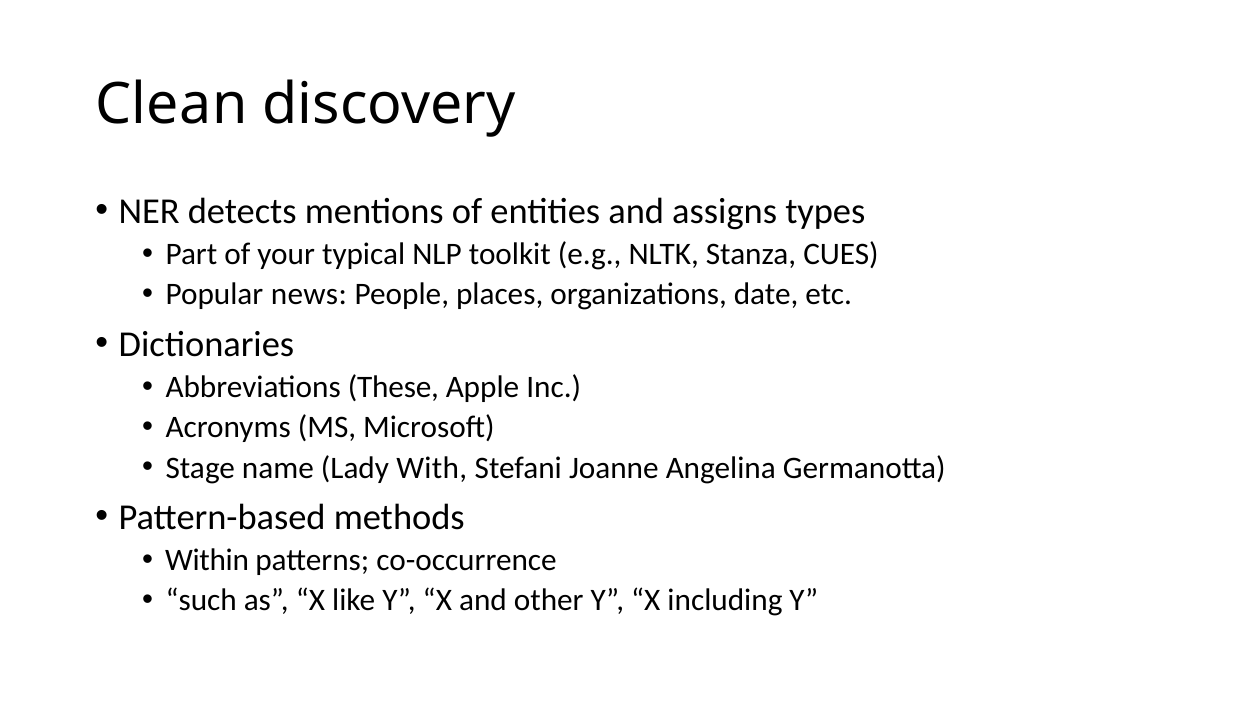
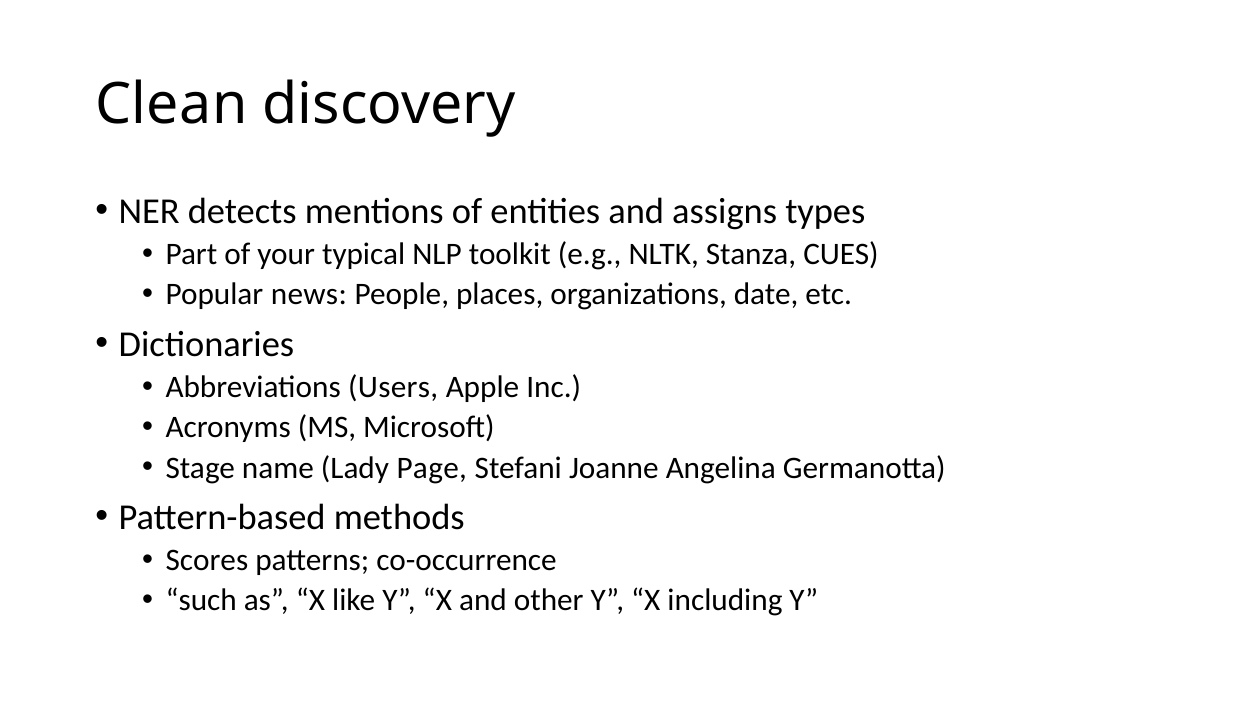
These: These -> Users
With: With -> Page
Within: Within -> Scores
